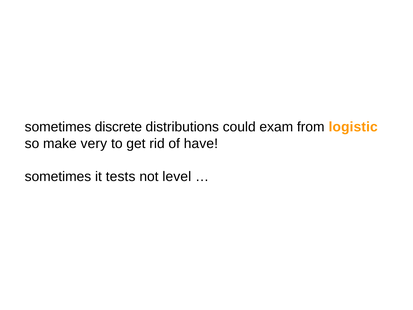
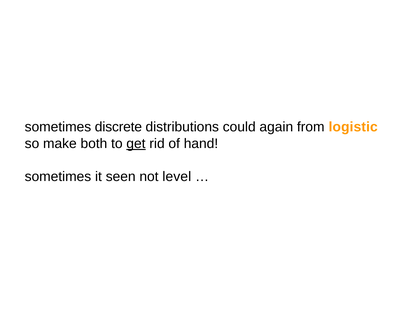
exam: exam -> again
very: very -> both
get underline: none -> present
have: have -> hand
tests: tests -> seen
